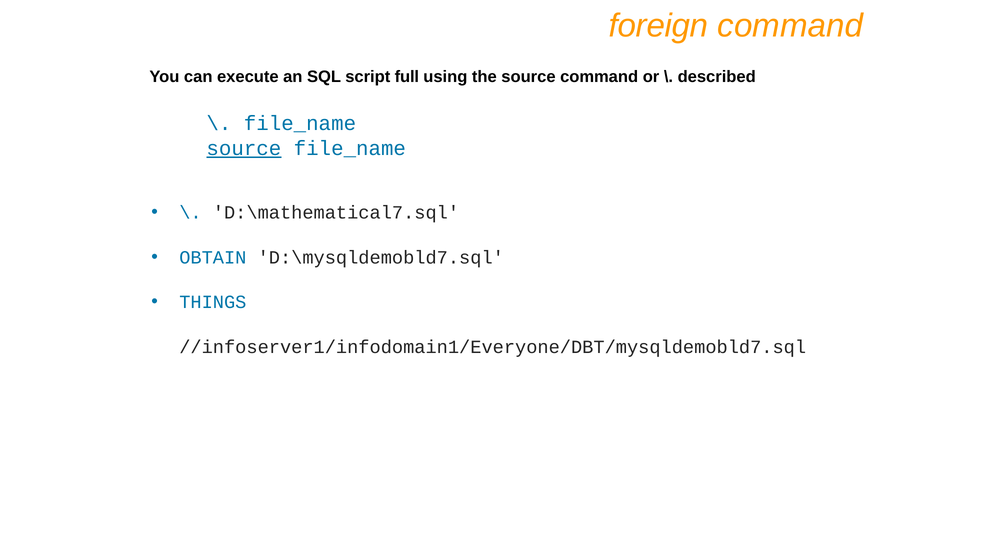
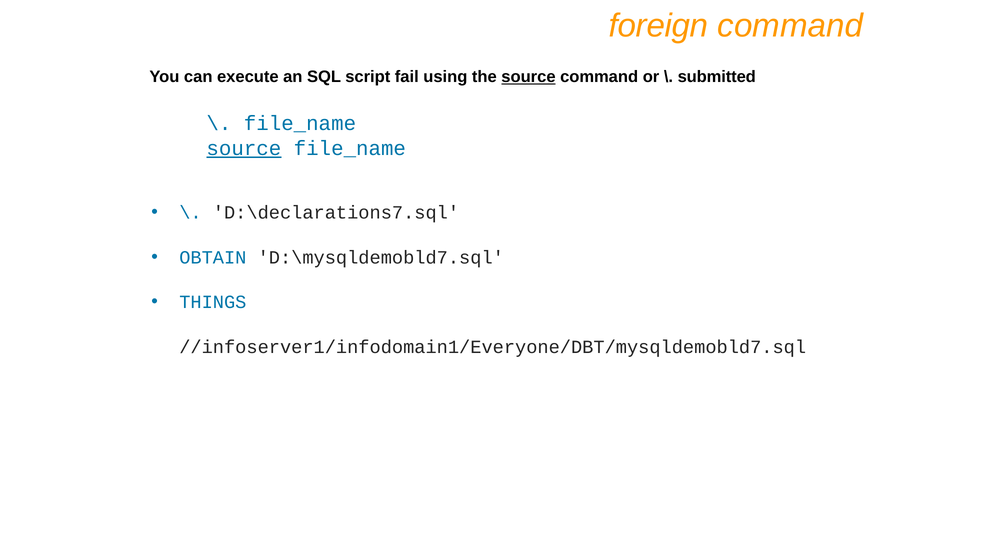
full: full -> fail
source at (528, 77) underline: none -> present
described: described -> submitted
D:\mathematical7.sql: D:\mathematical7.sql -> D:\declarations7.sql
